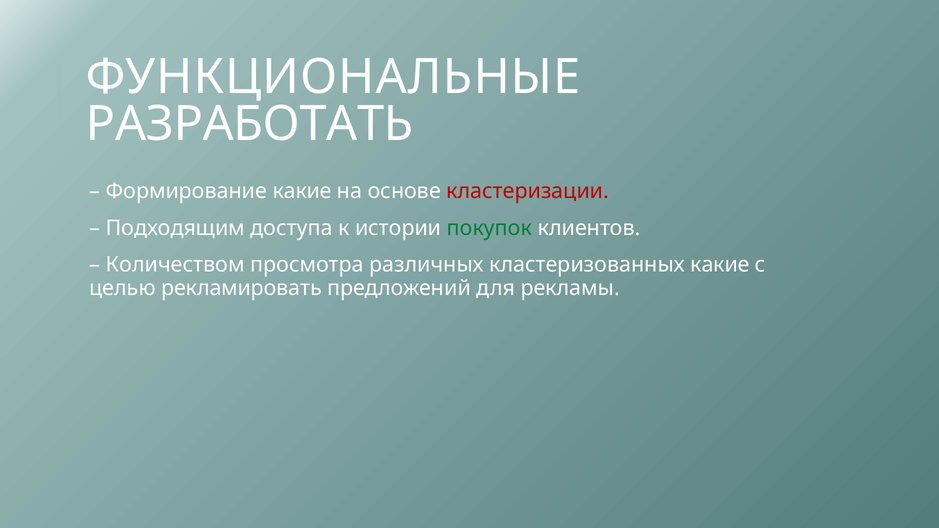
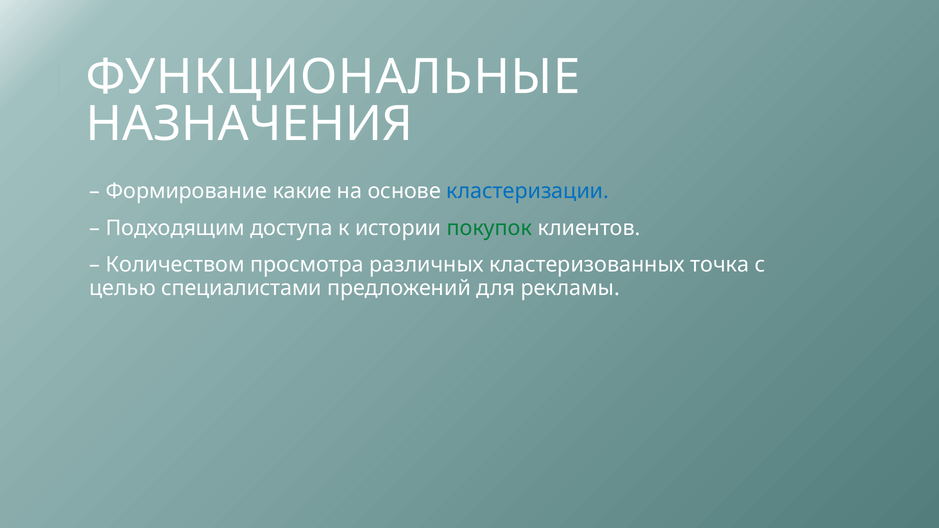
РАЗРАБОТАТЬ: РАЗРАБОТАТЬ -> НАЗНАЧЕНИЯ
кластеризации colour: red -> blue
кластеризованных какие: какие -> точка
рекламировать: рекламировать -> специалистами
